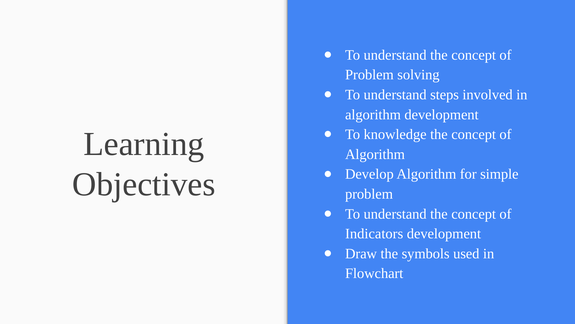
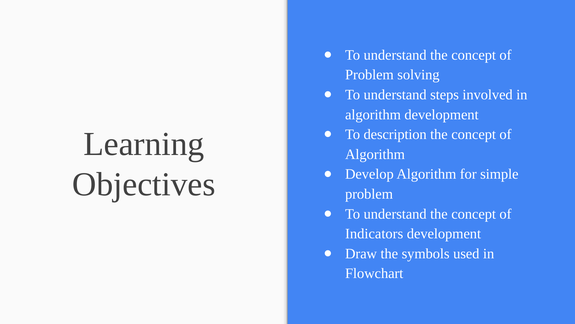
knowledge: knowledge -> description
